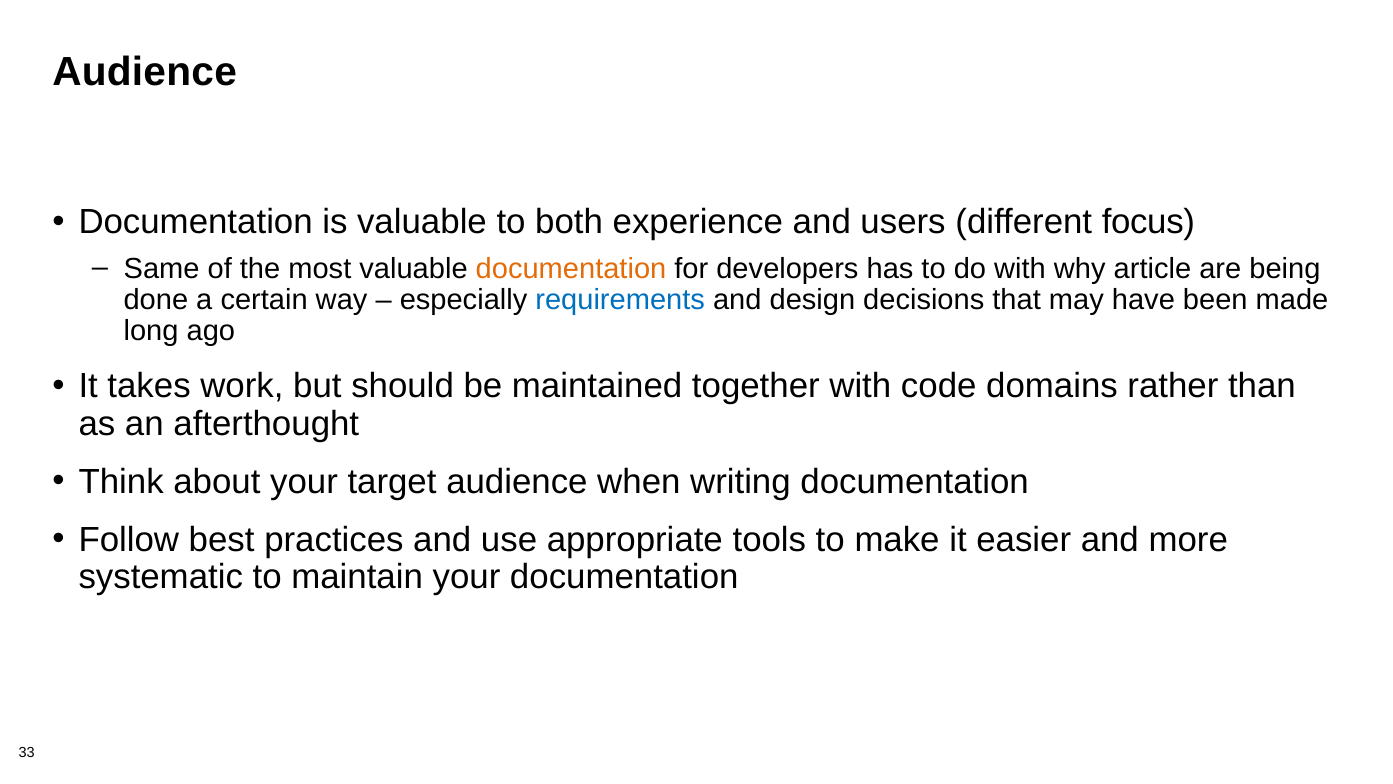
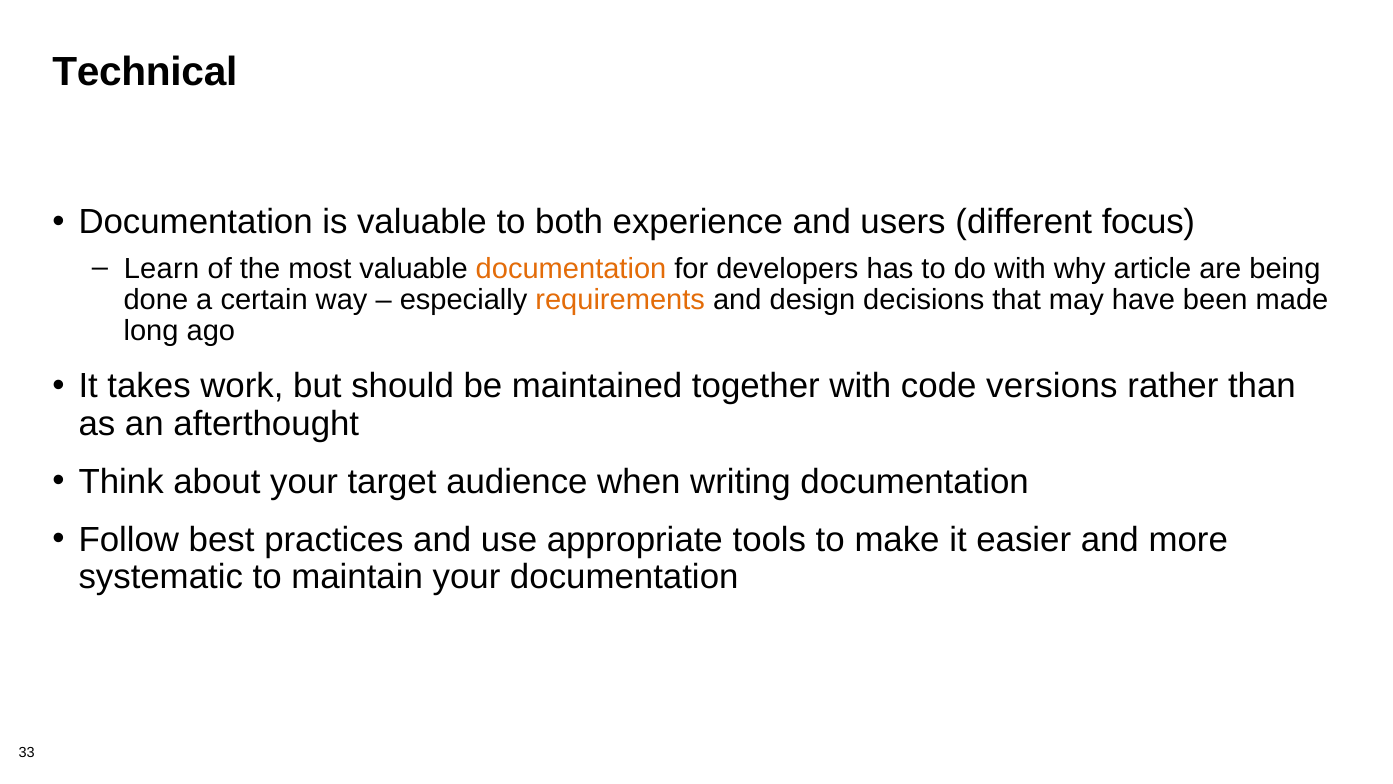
Audience at (145, 72): Audience -> Technical
Same: Same -> Learn
requirements colour: blue -> orange
domains: domains -> versions
